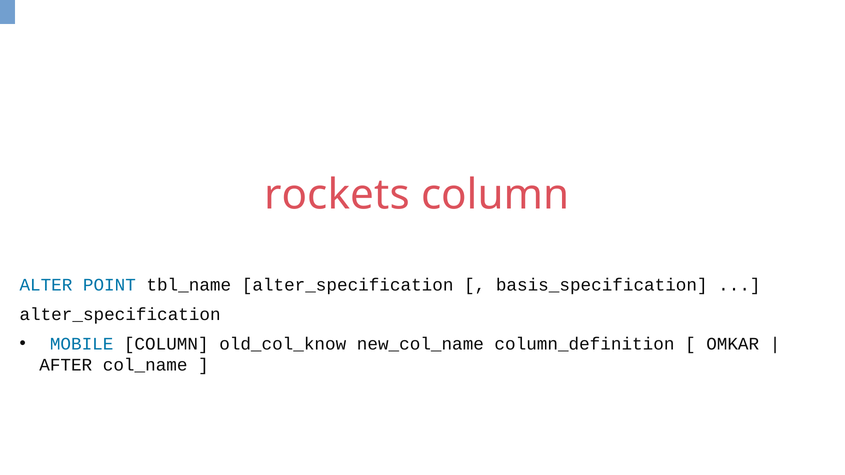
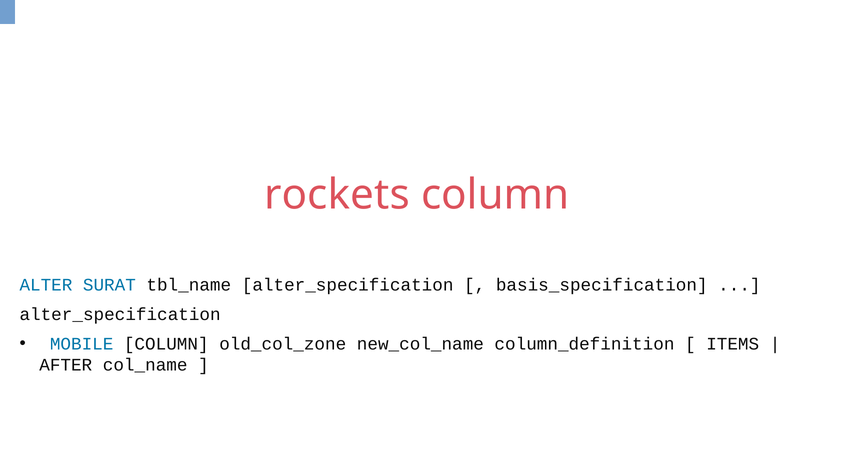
POINT: POINT -> SURAT
old_col_know: old_col_know -> old_col_zone
OMKAR: OMKAR -> ITEMS
